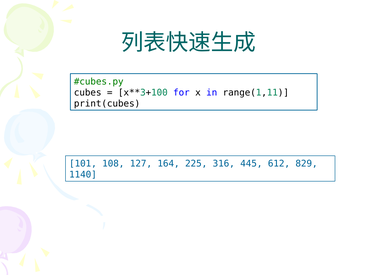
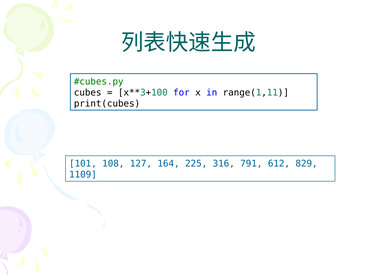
445: 445 -> 791
1140: 1140 -> 1109
